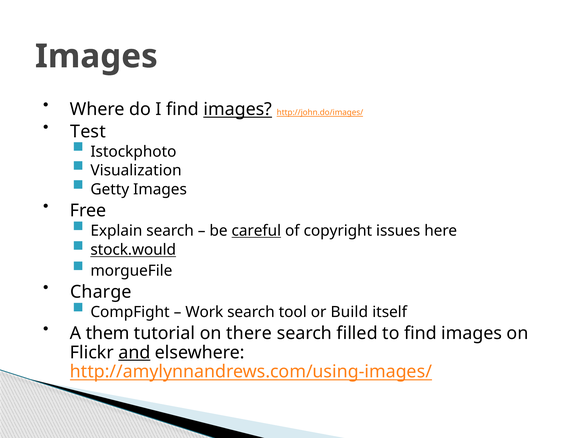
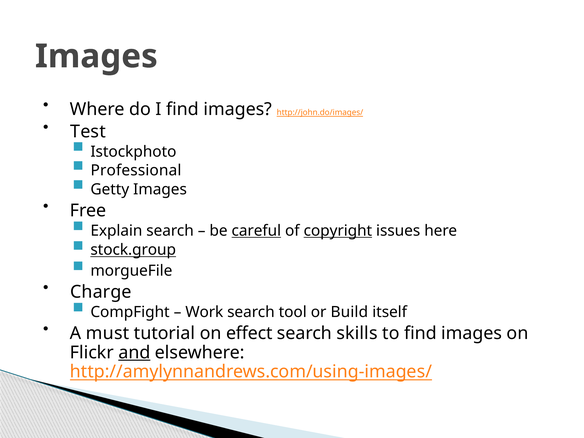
images at (238, 109) underline: present -> none
Visualization: Visualization -> Professional
copyright underline: none -> present
stock.would: stock.would -> stock.group
them: them -> must
there: there -> effect
filled: filled -> skills
